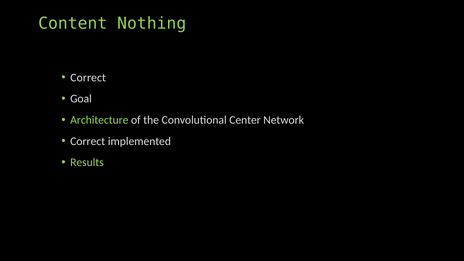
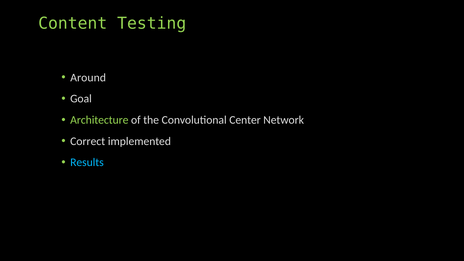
Nothing: Nothing -> Testing
Correct at (88, 78): Correct -> Around
Results colour: light green -> light blue
